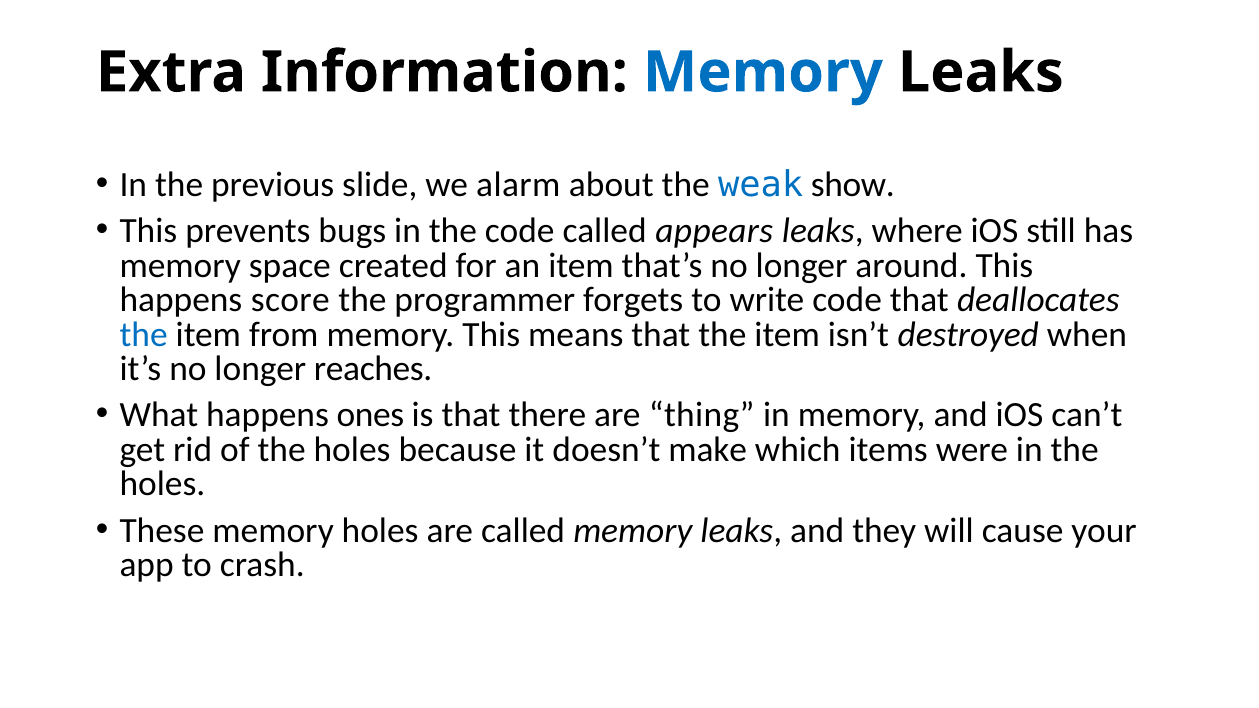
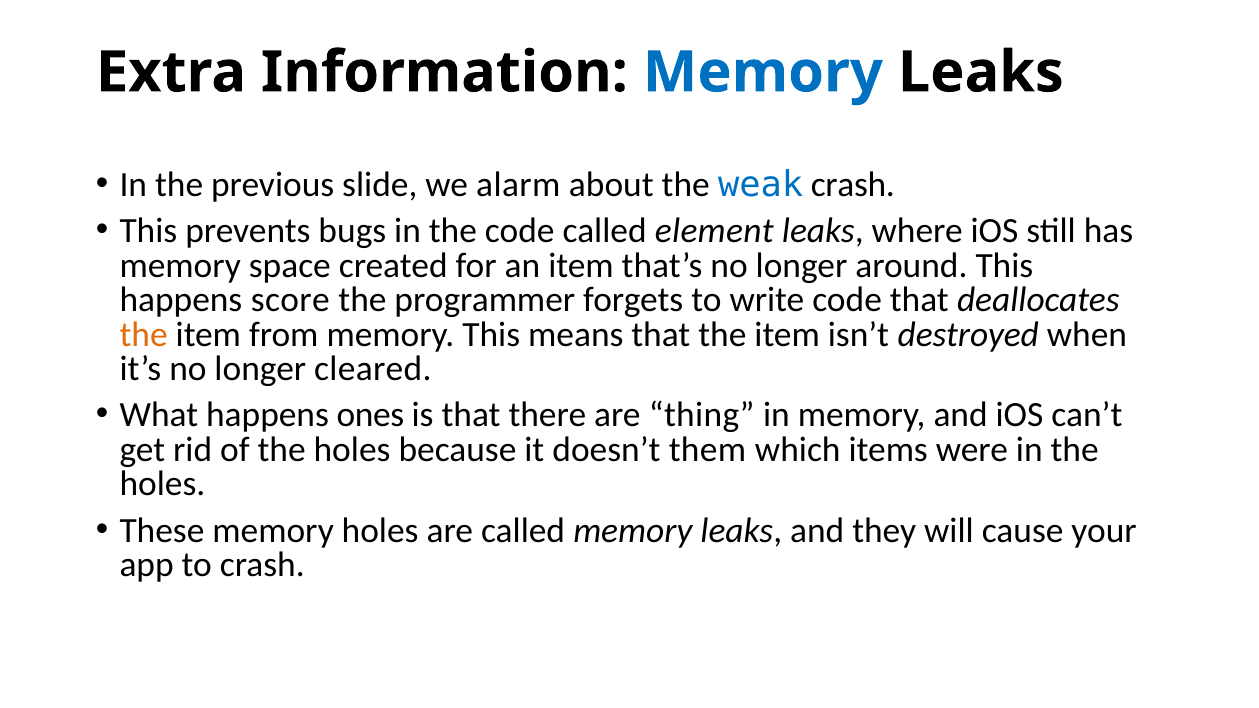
weak show: show -> crash
appears: appears -> element
the at (144, 335) colour: blue -> orange
reaches: reaches -> cleared
make: make -> them
